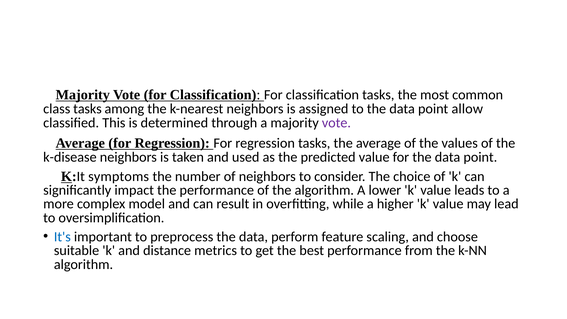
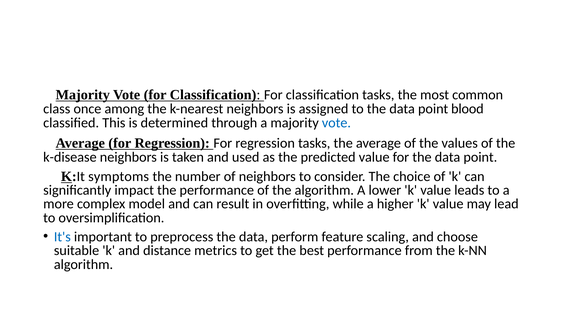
class tasks: tasks -> once
allow: allow -> blood
vote at (336, 123) colour: purple -> blue
